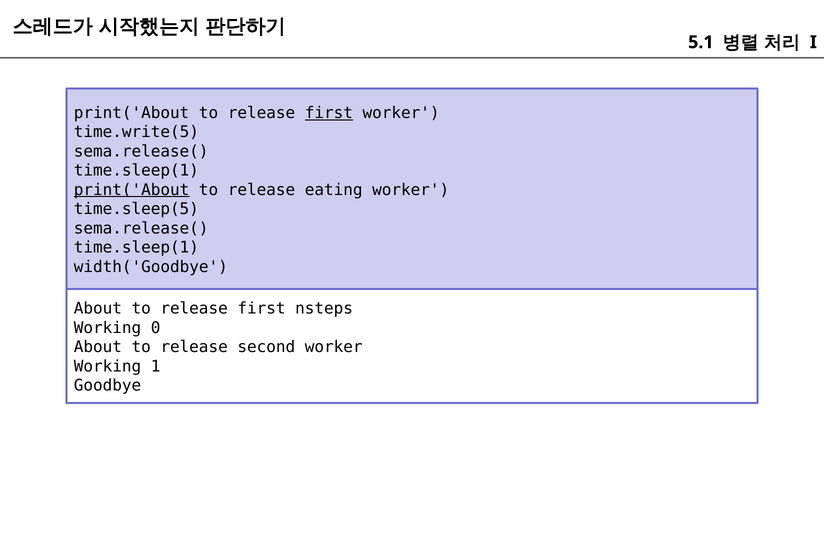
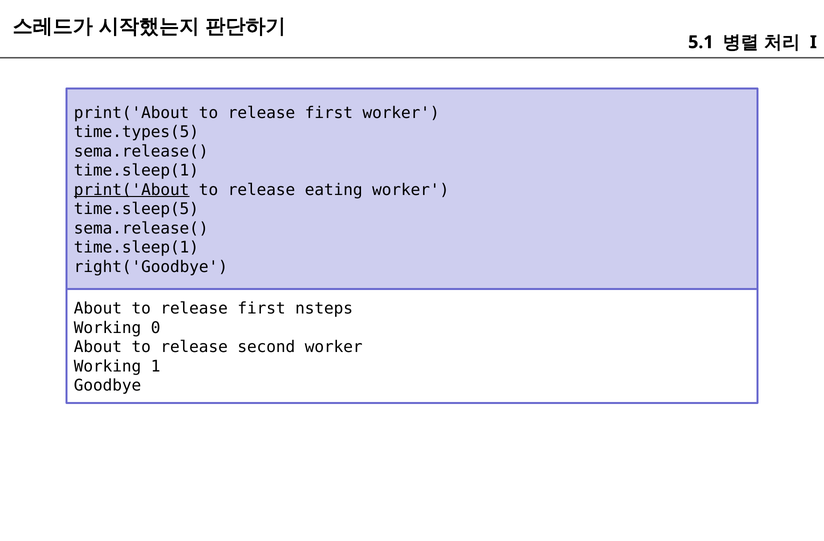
first at (329, 113) underline: present -> none
time.write(5: time.write(5 -> time.types(5
width('Goodbye: width('Goodbye -> right('Goodbye
